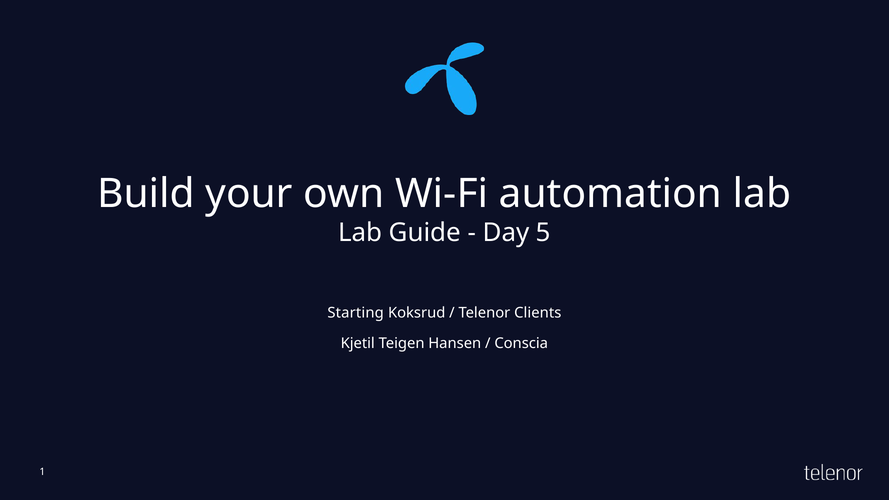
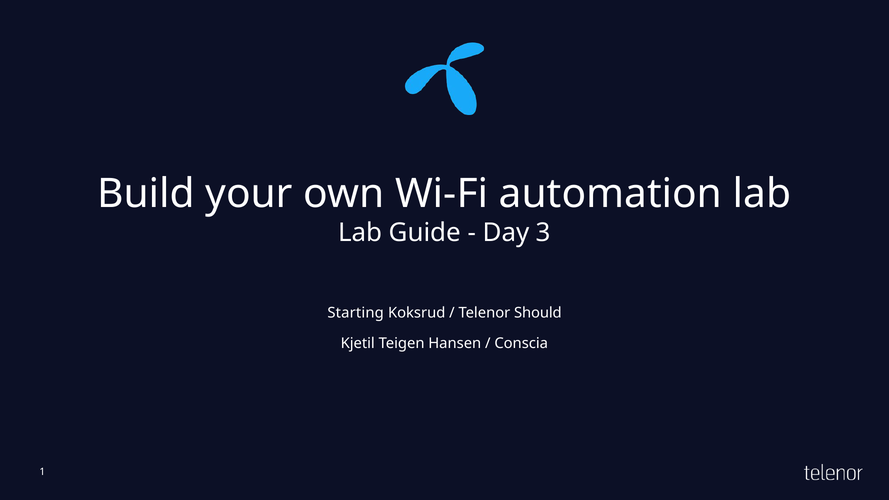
5: 5 -> 3
Clients: Clients -> Should
